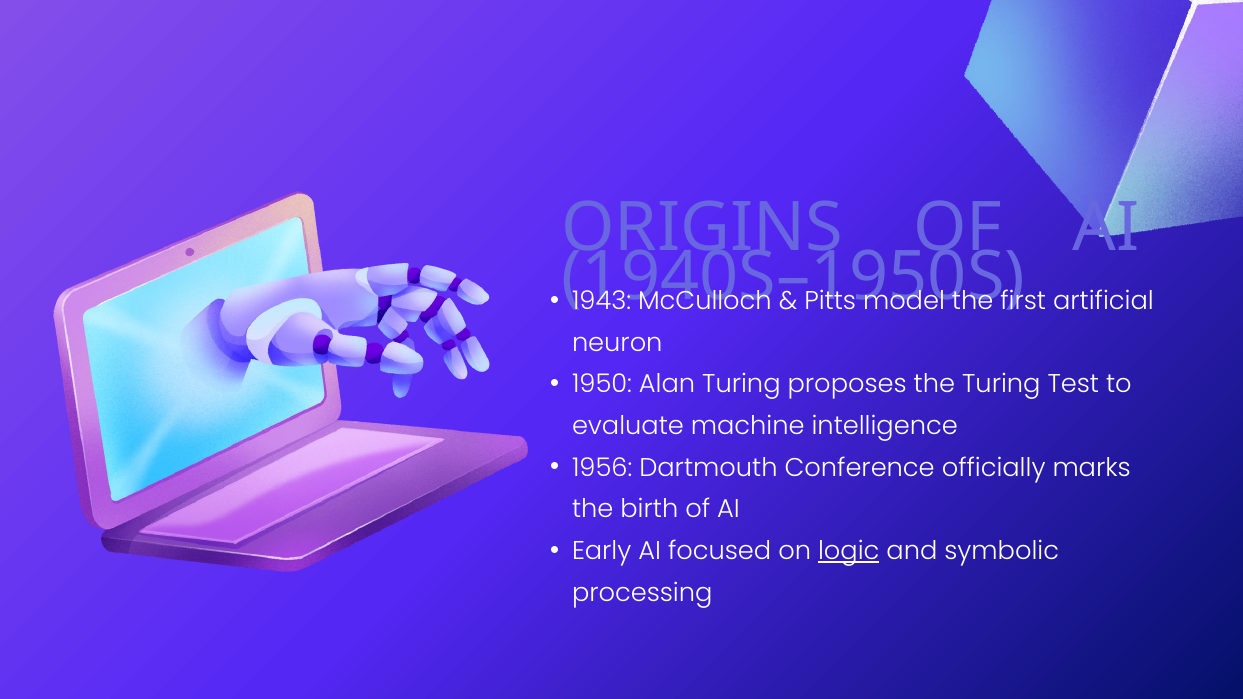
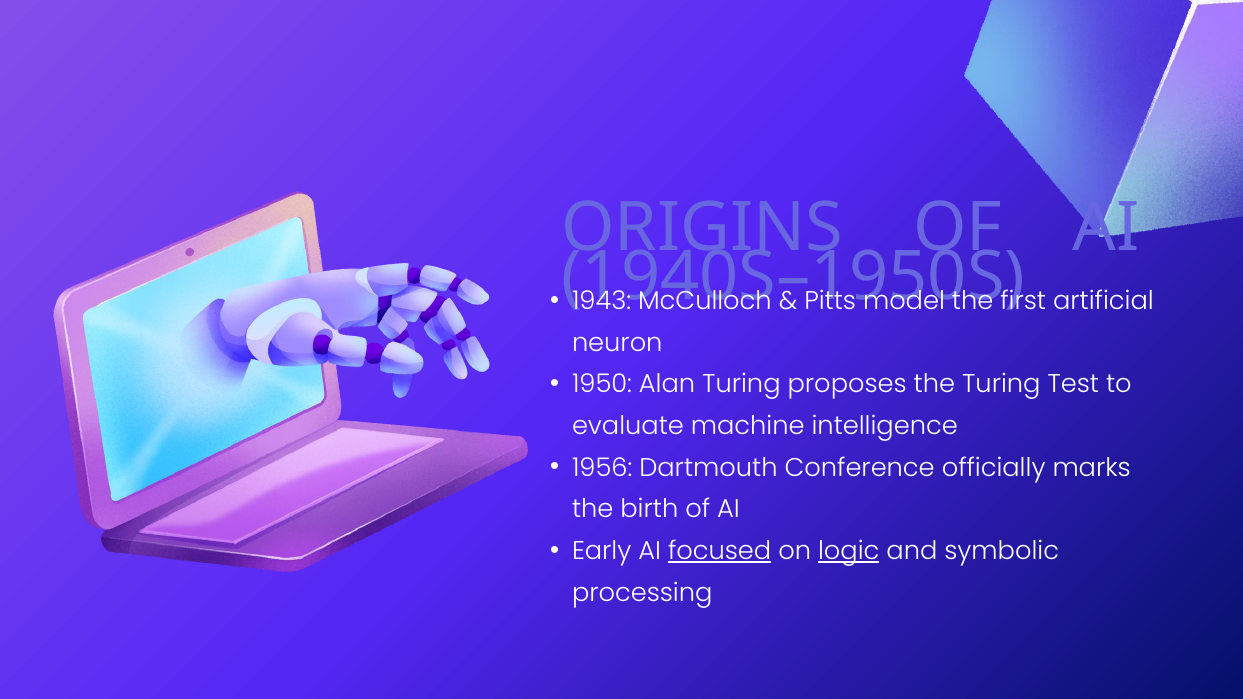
focused underline: none -> present
